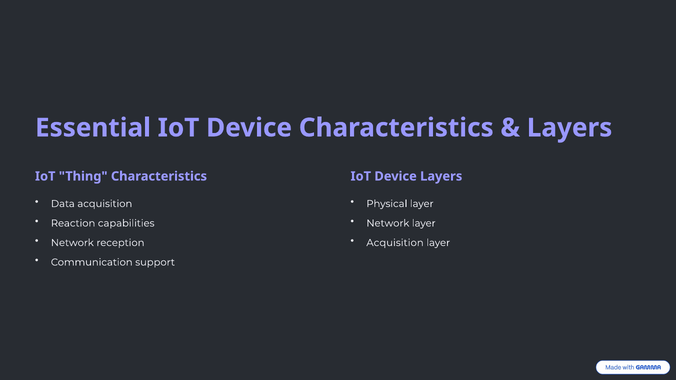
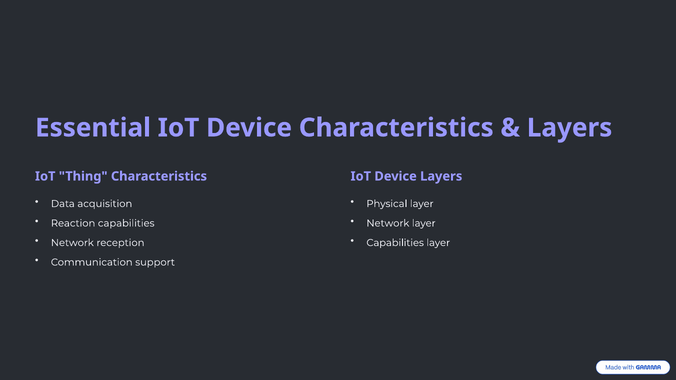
Acquisition at (395, 243): Acquisition -> Capabilities
